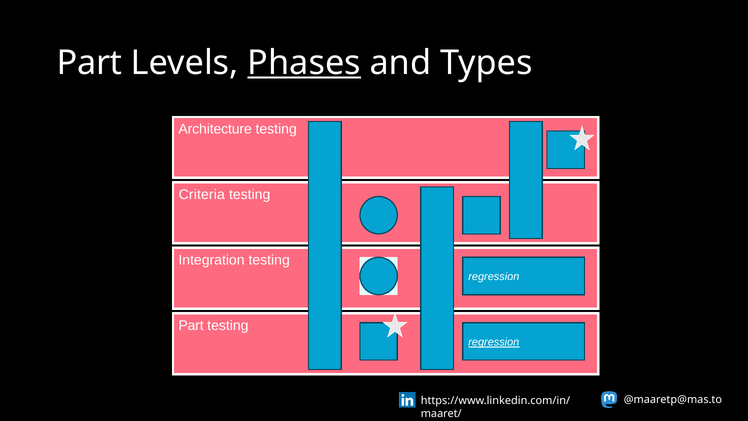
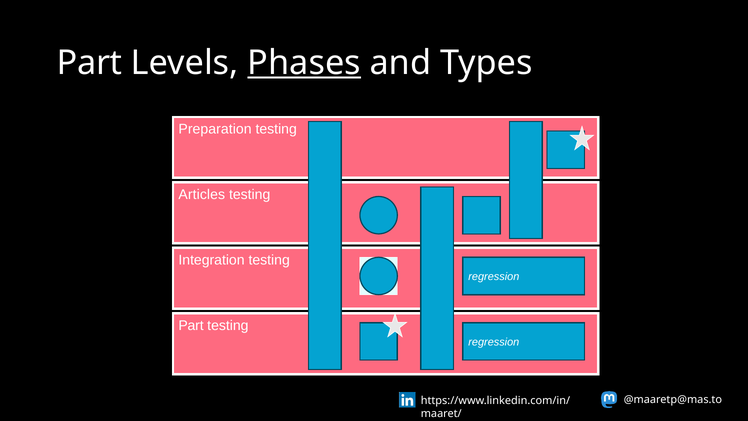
Architecture: Architecture -> Preparation
Criteria: Criteria -> Articles
regression at (494, 342) underline: present -> none
